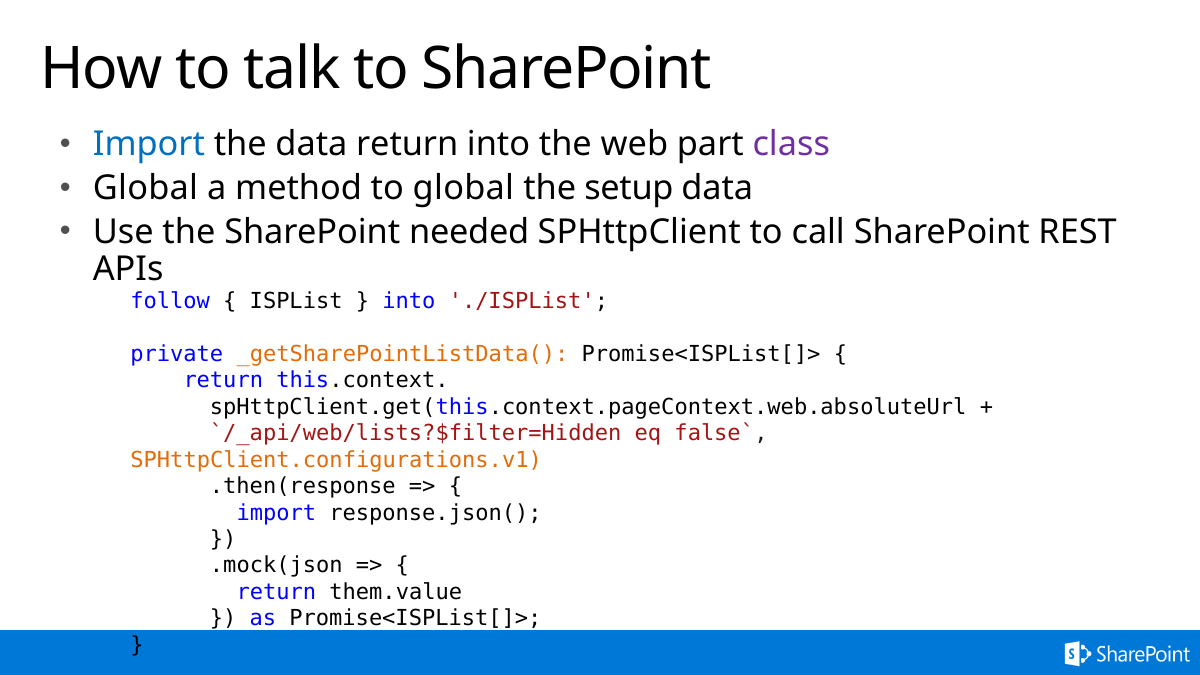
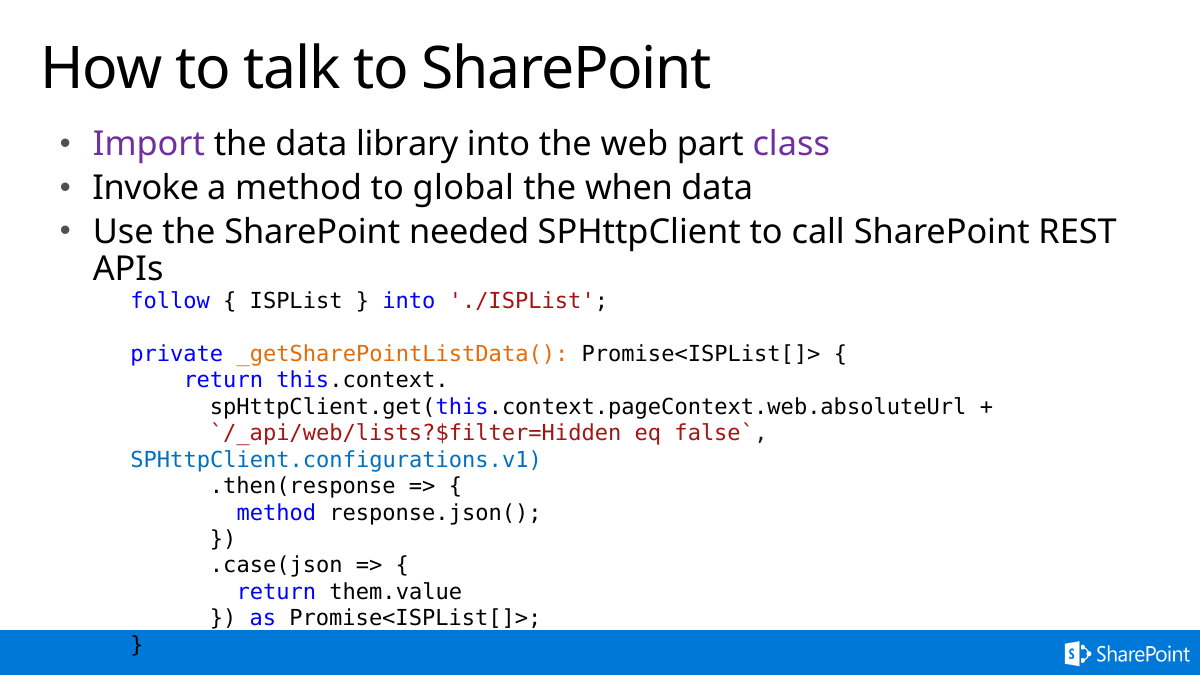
Import at (149, 144) colour: blue -> purple
data return: return -> library
Global at (146, 188): Global -> Invoke
setup: setup -> when
SPHttpClient.configurations.v1 colour: orange -> blue
import at (276, 513): import -> method
.mock(json: .mock(json -> .case(json
